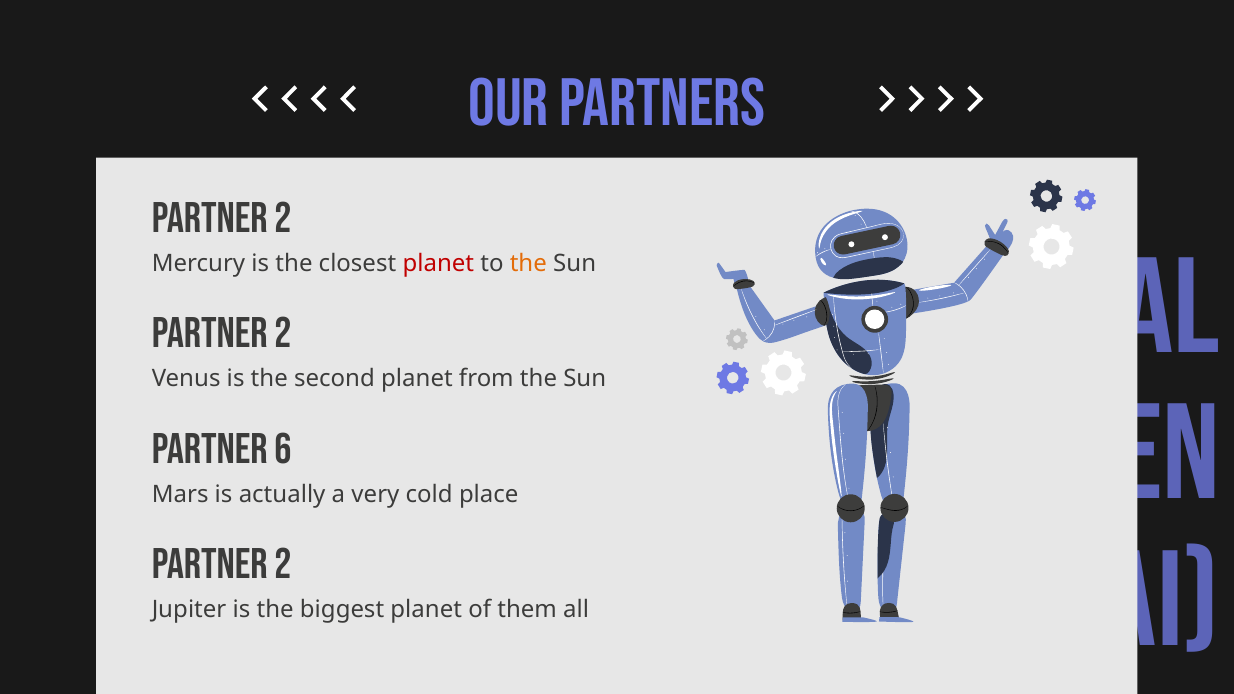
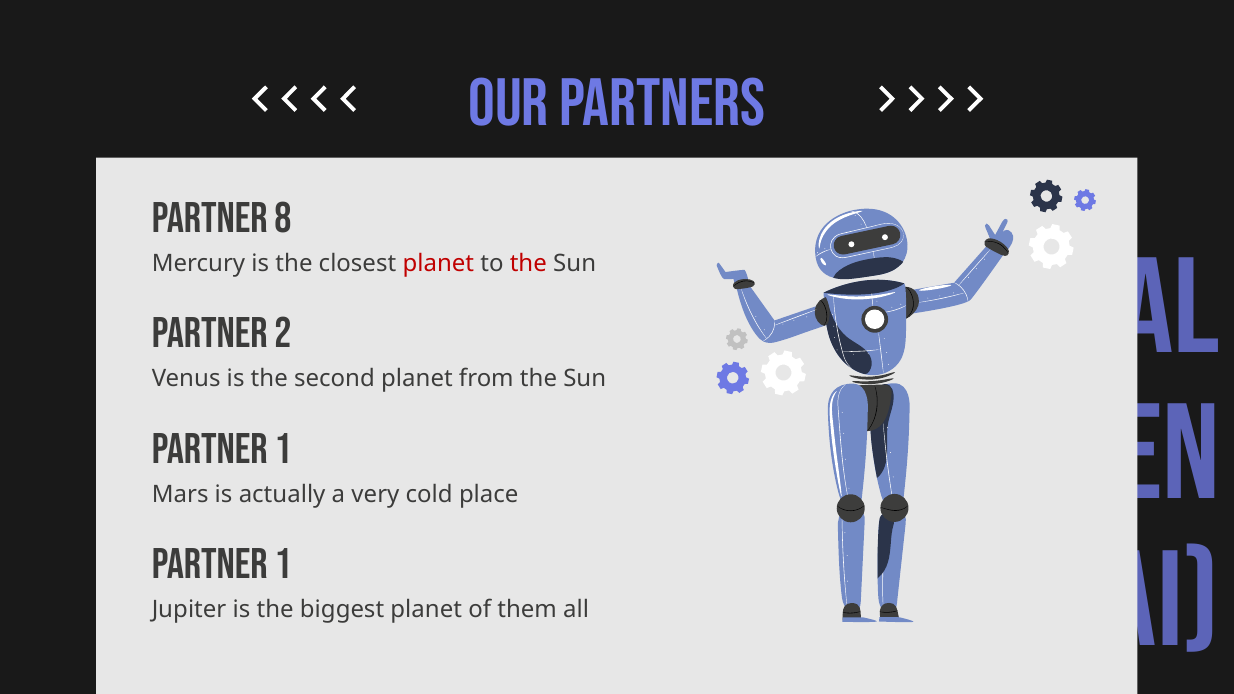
2 at (283, 218): 2 -> 8
the at (528, 263) colour: orange -> red
6 at (283, 449): 6 -> 1
2 at (283, 564): 2 -> 1
